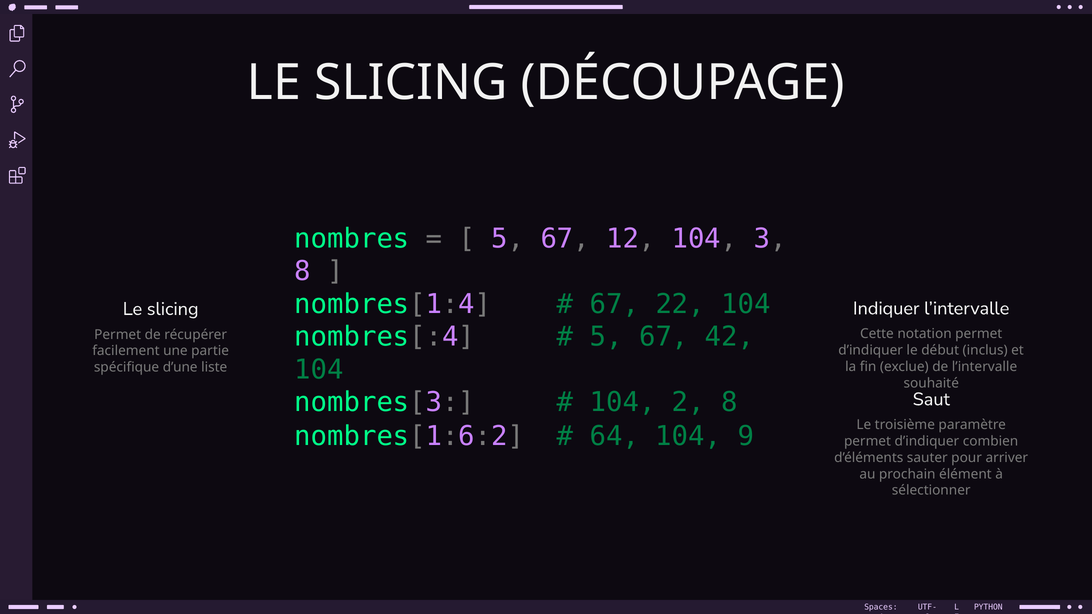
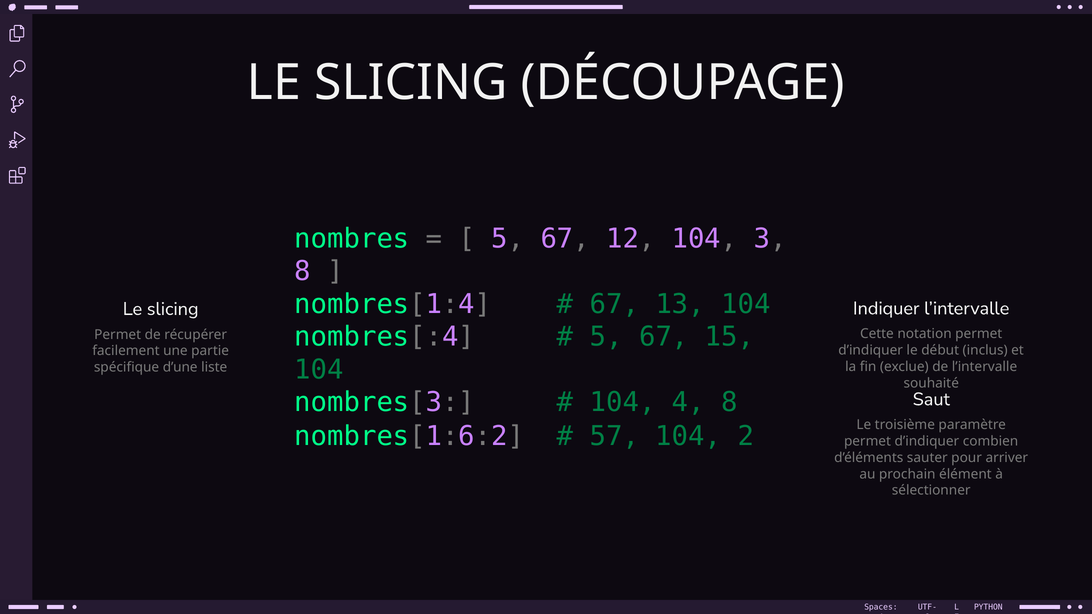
22: 22 -> 13
42: 42 -> 15
104 2: 2 -> 4
64: 64 -> 57
9: 9 -> 2
